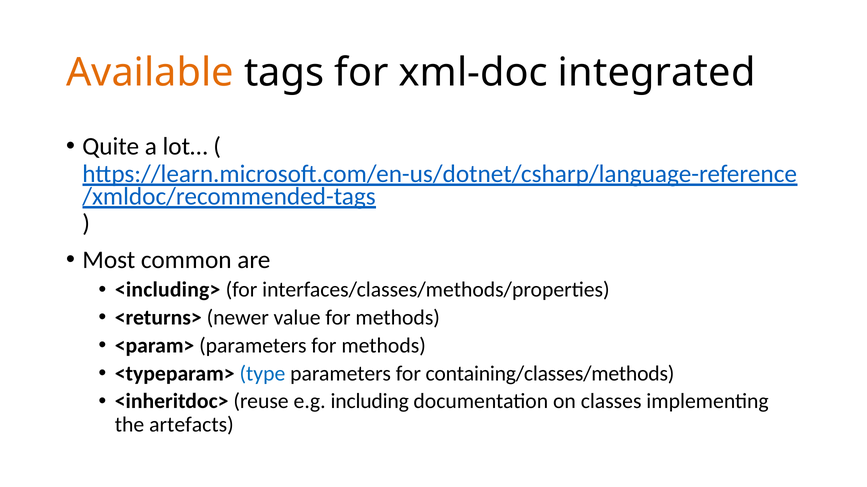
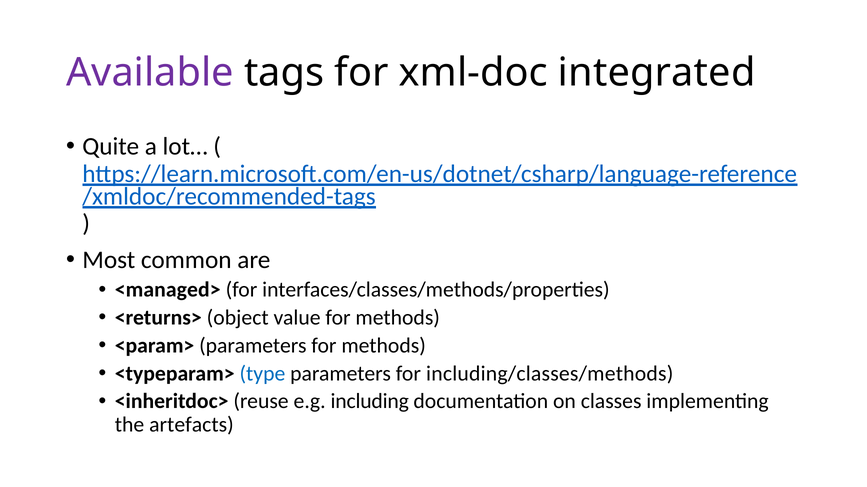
Available colour: orange -> purple
<including>: <including> -> <managed>
newer: newer -> object
containing/classes/methods: containing/classes/methods -> including/classes/methods
